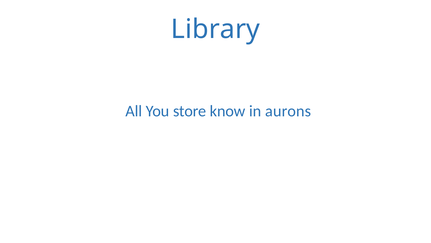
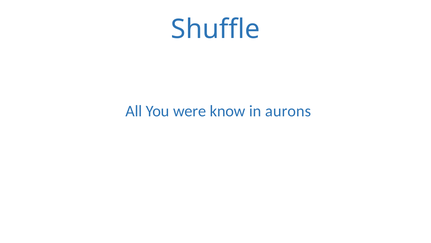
Library: Library -> Shuffle
store: store -> were
